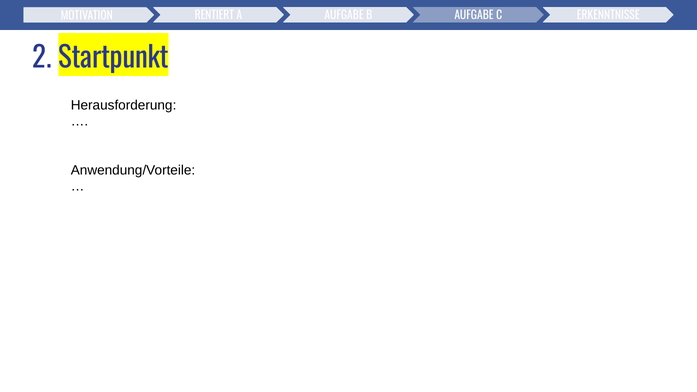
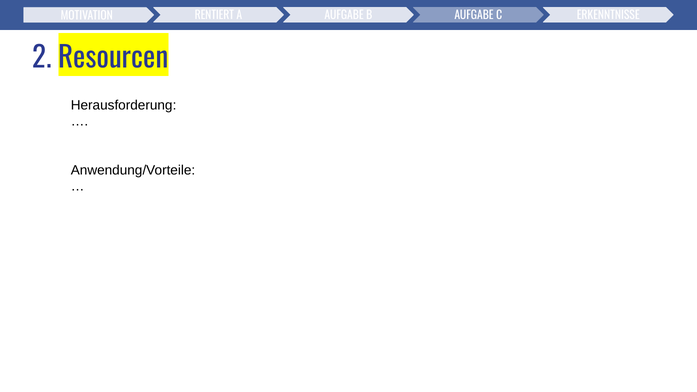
Startpunkt: Startpunkt -> Resourcen
